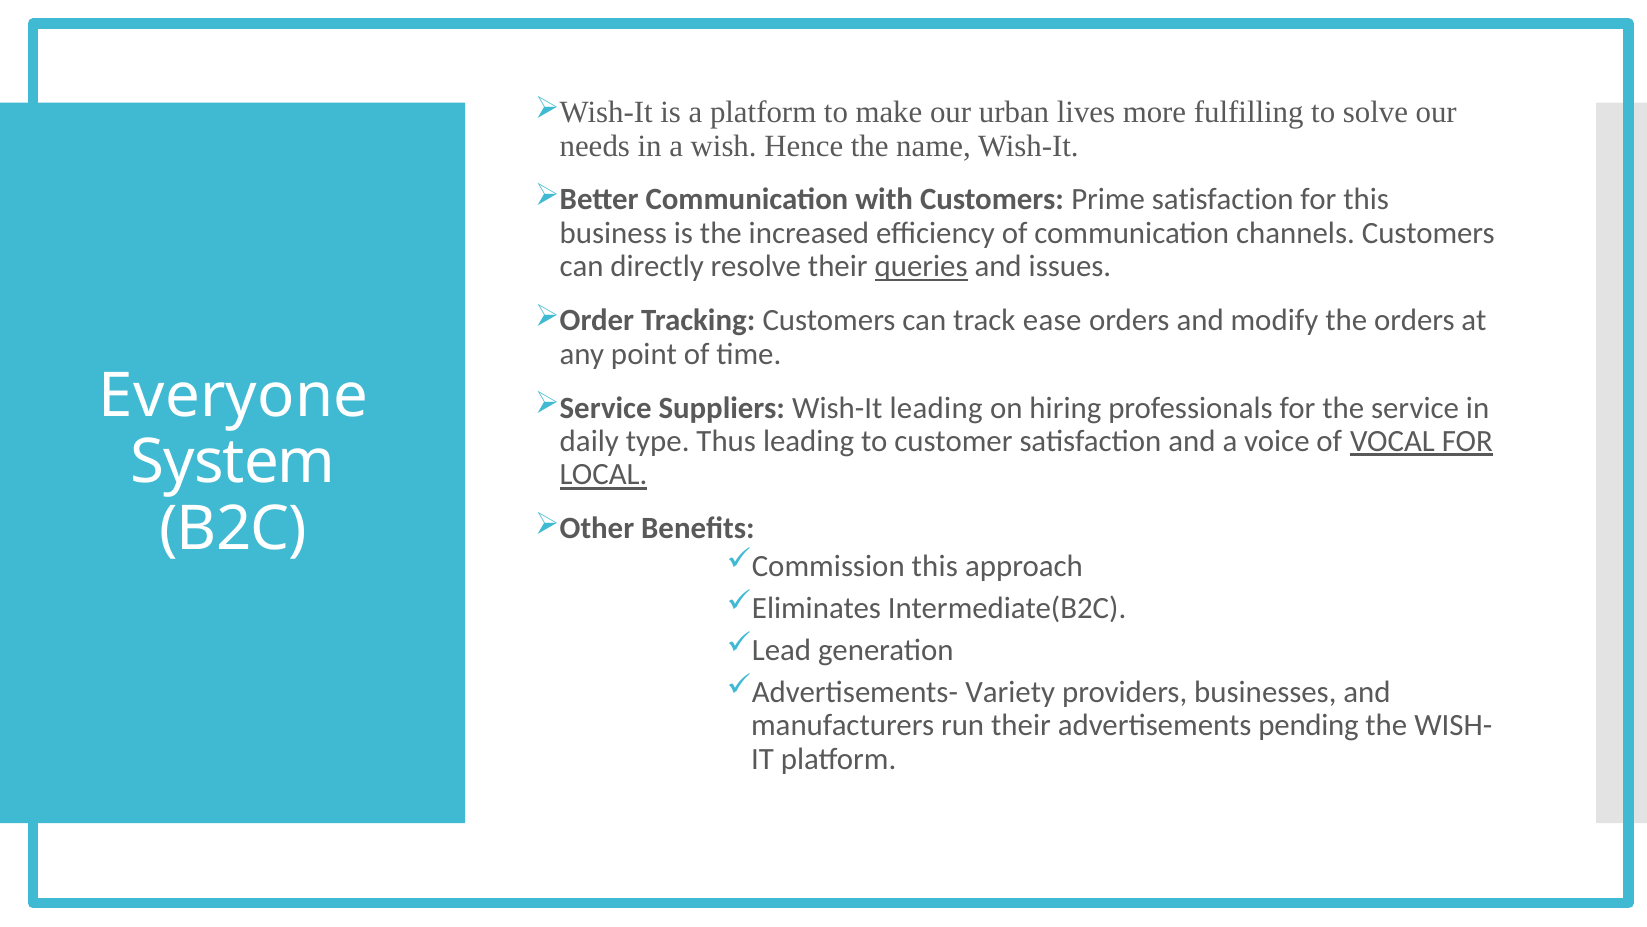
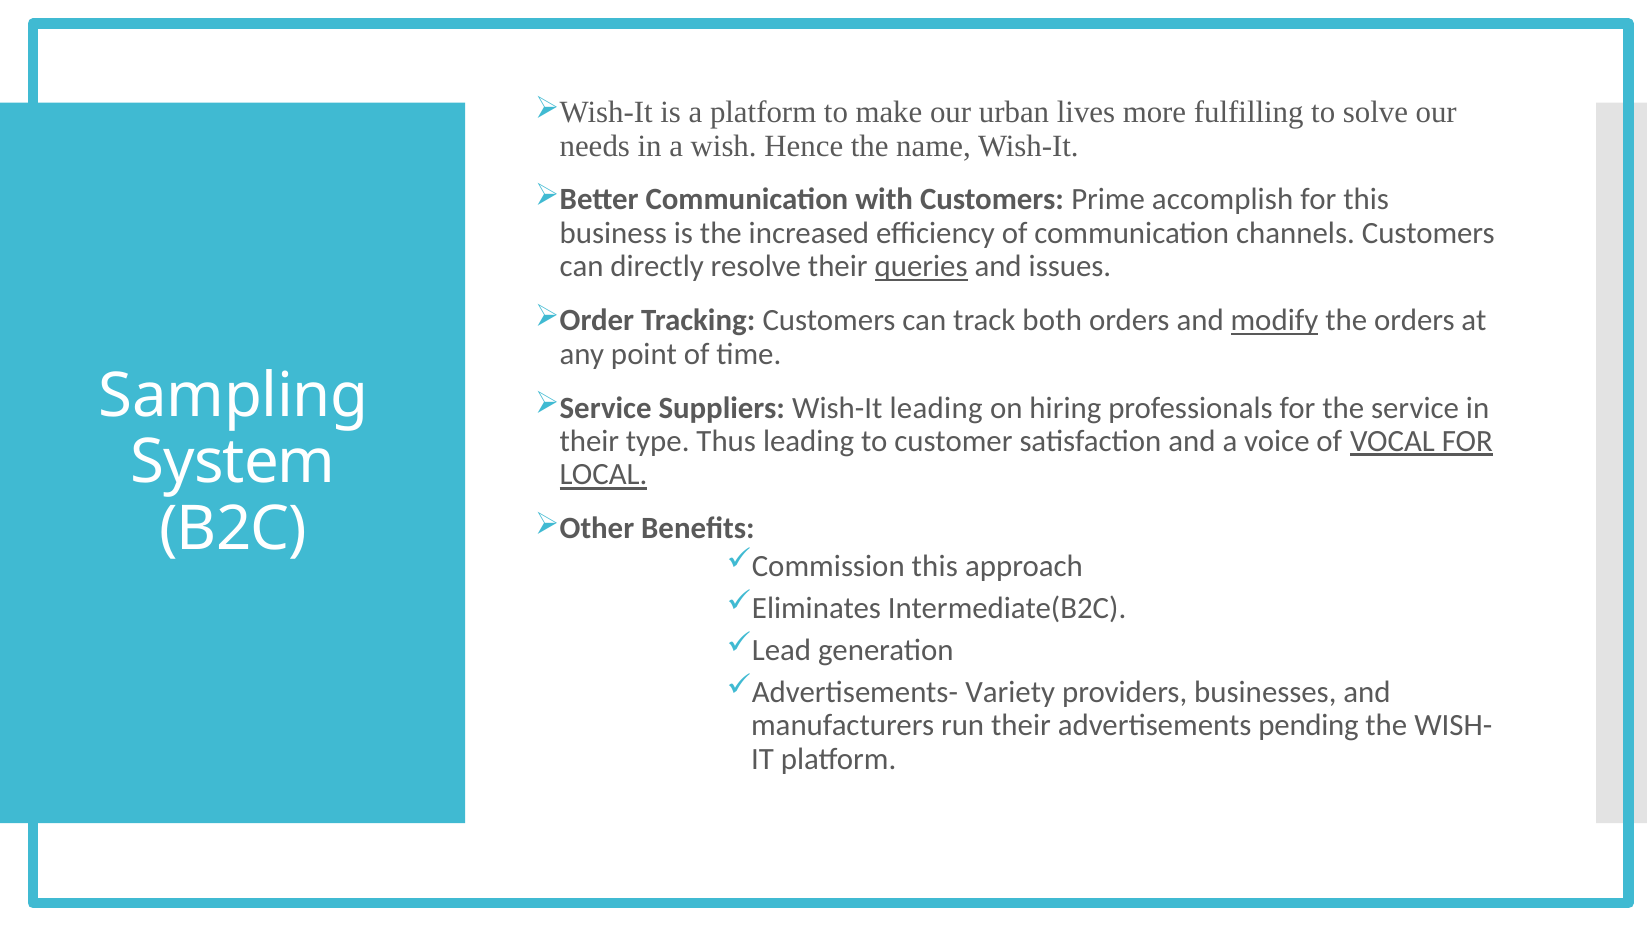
Prime satisfaction: satisfaction -> accomplish
ease: ease -> both
modify underline: none -> present
Everyone: Everyone -> Sampling
daily at (589, 441): daily -> their
